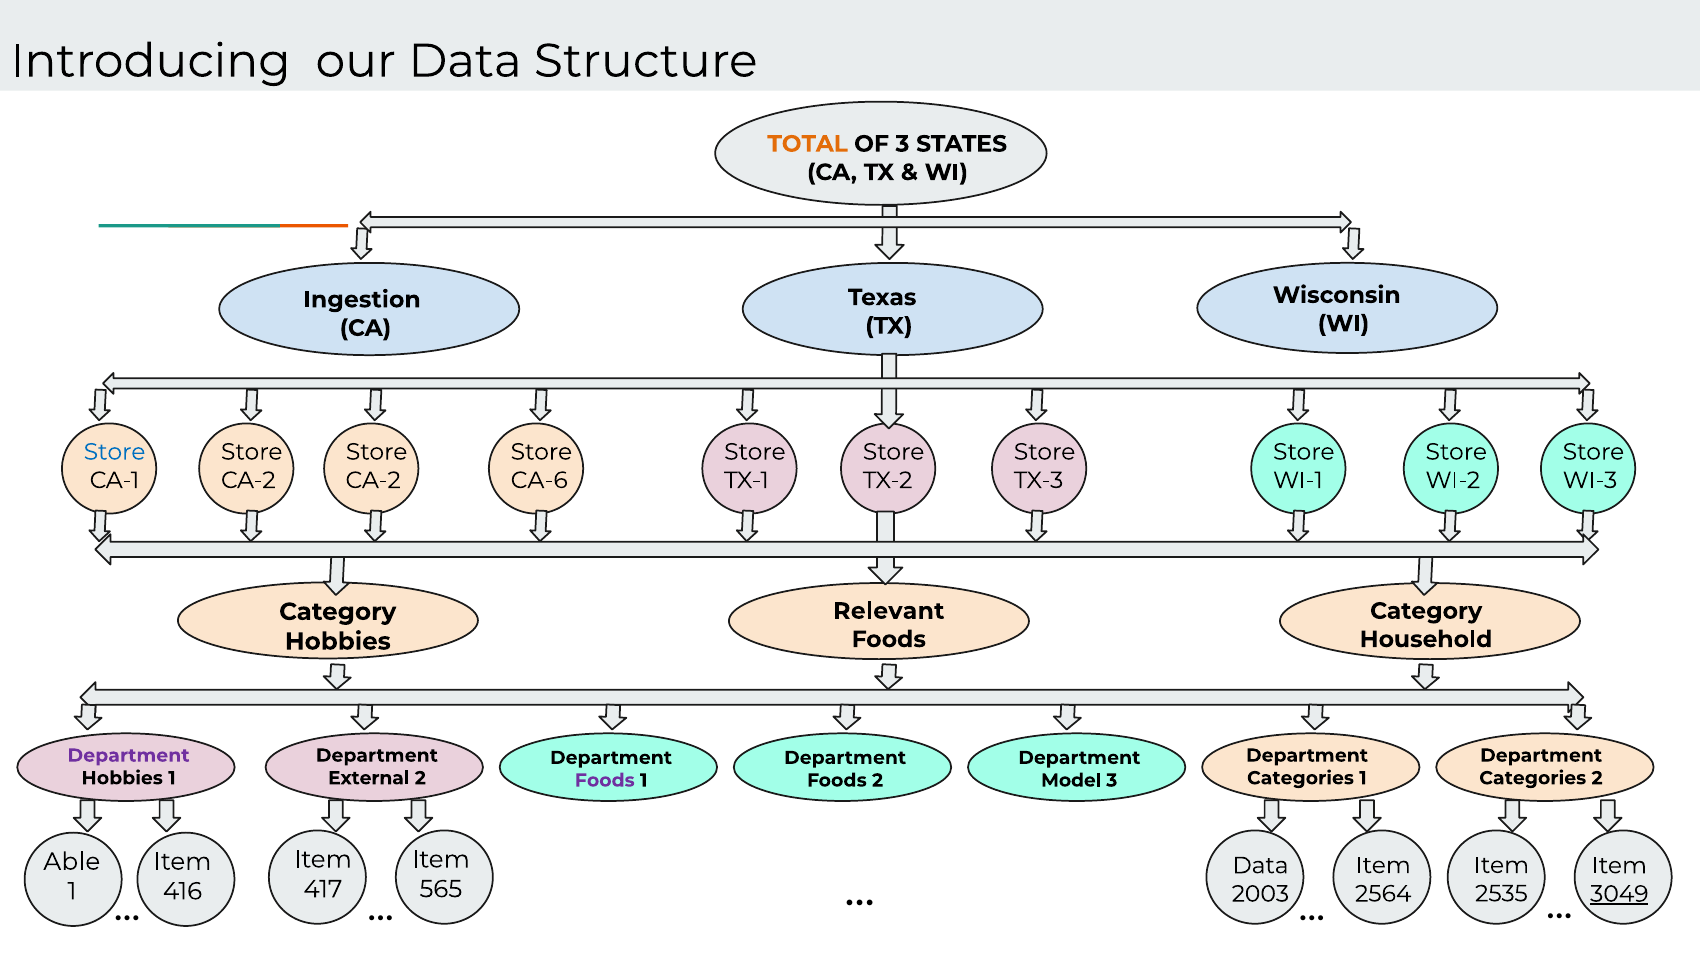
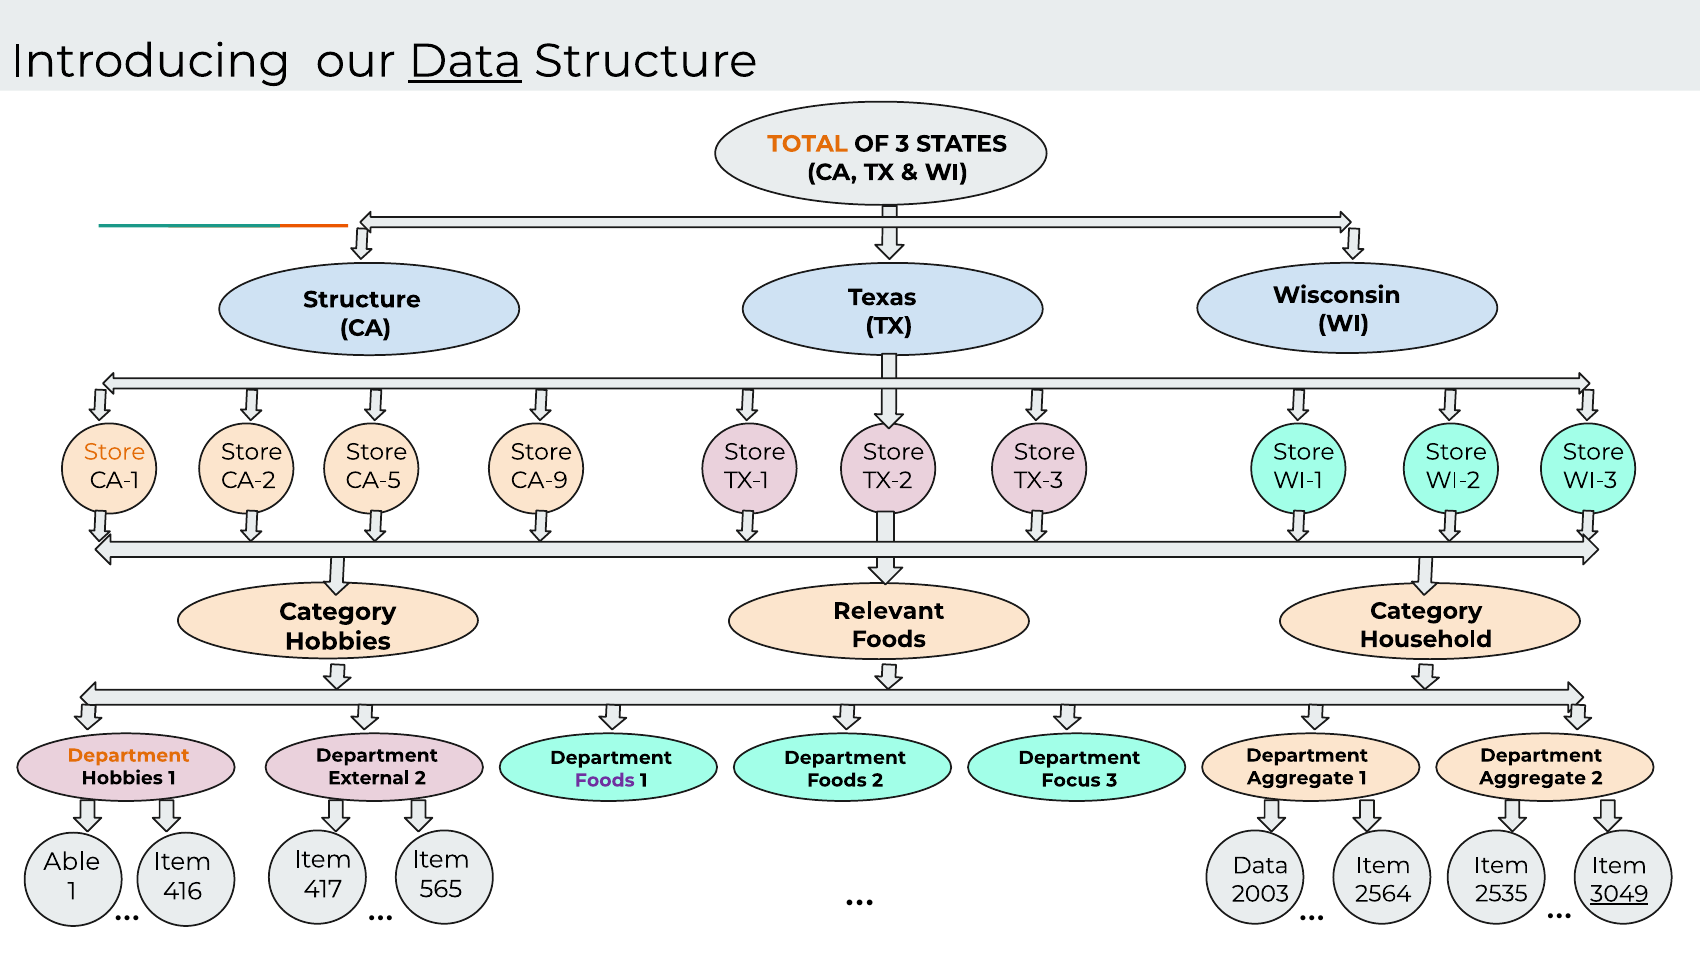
Data at (465, 61) underline: none -> present
Ingestion at (362, 300): Ingestion -> Structure
Store at (115, 452) colour: blue -> orange
CA-2 at (373, 480): CA-2 -> CA-5
CA-6: CA-6 -> CA-9
Department at (129, 756) colour: purple -> orange
Categories at (1300, 778): Categories -> Aggregate
Categories at (1533, 778): Categories -> Aggregate
Model: Model -> Focus
